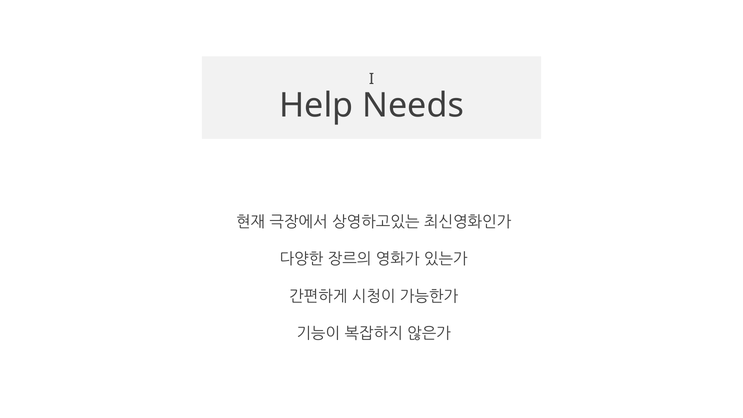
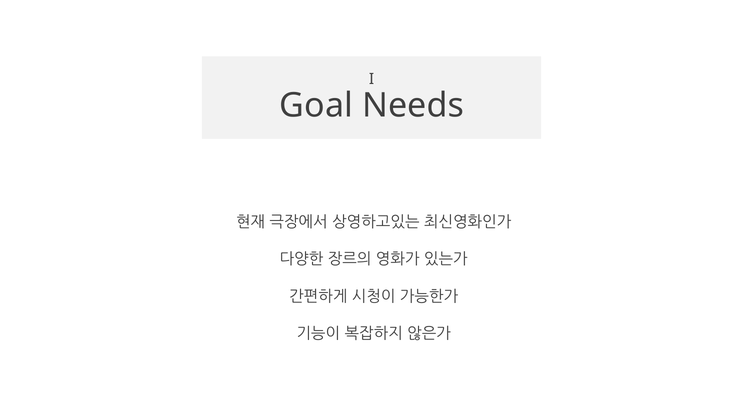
Help: Help -> Goal
